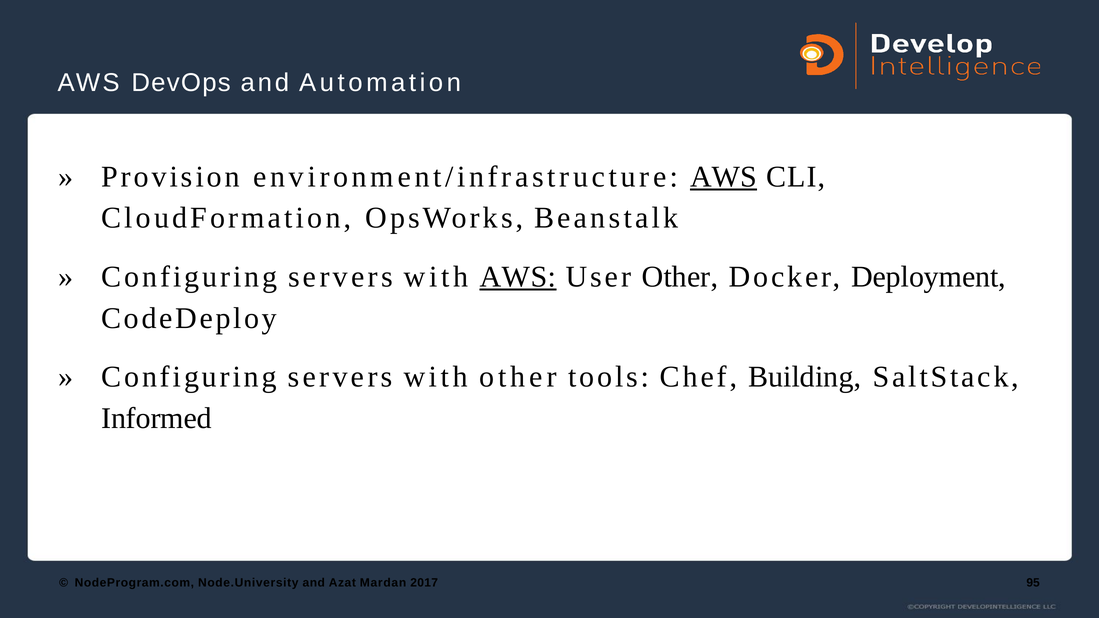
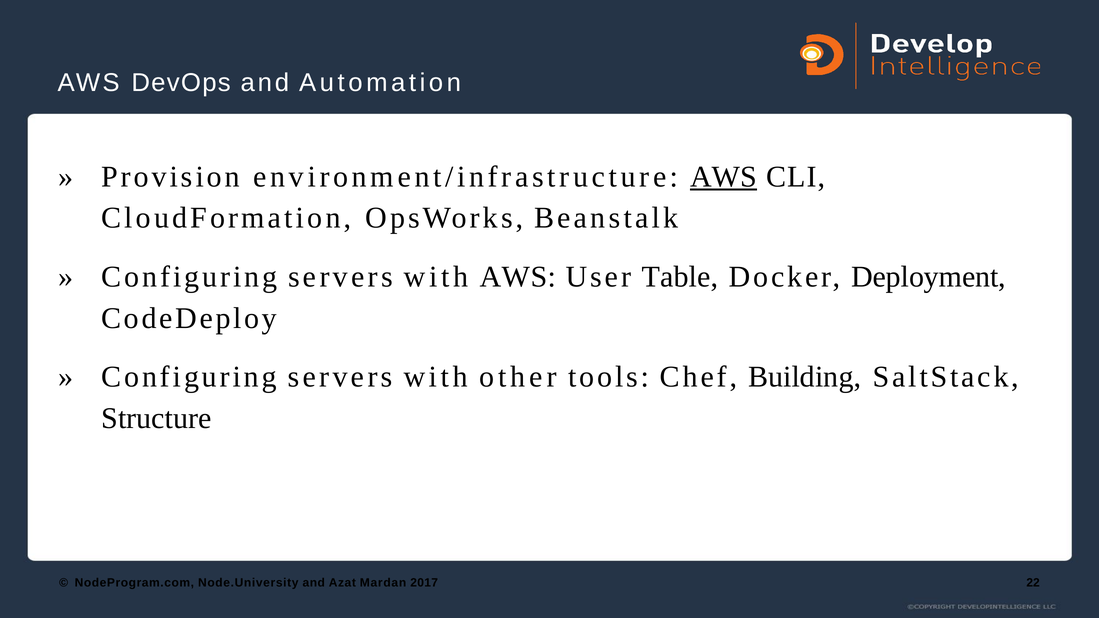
AWS at (518, 277) underline: present -> none
User Other: Other -> Table
Informed: Informed -> Structure
95: 95 -> 22
